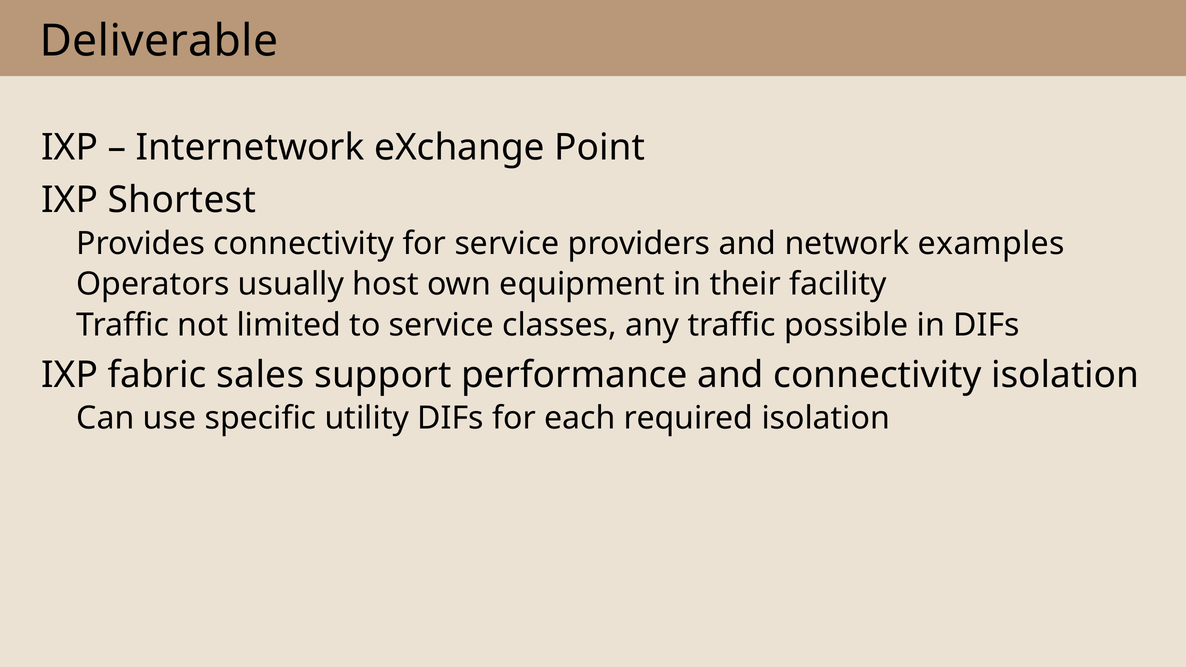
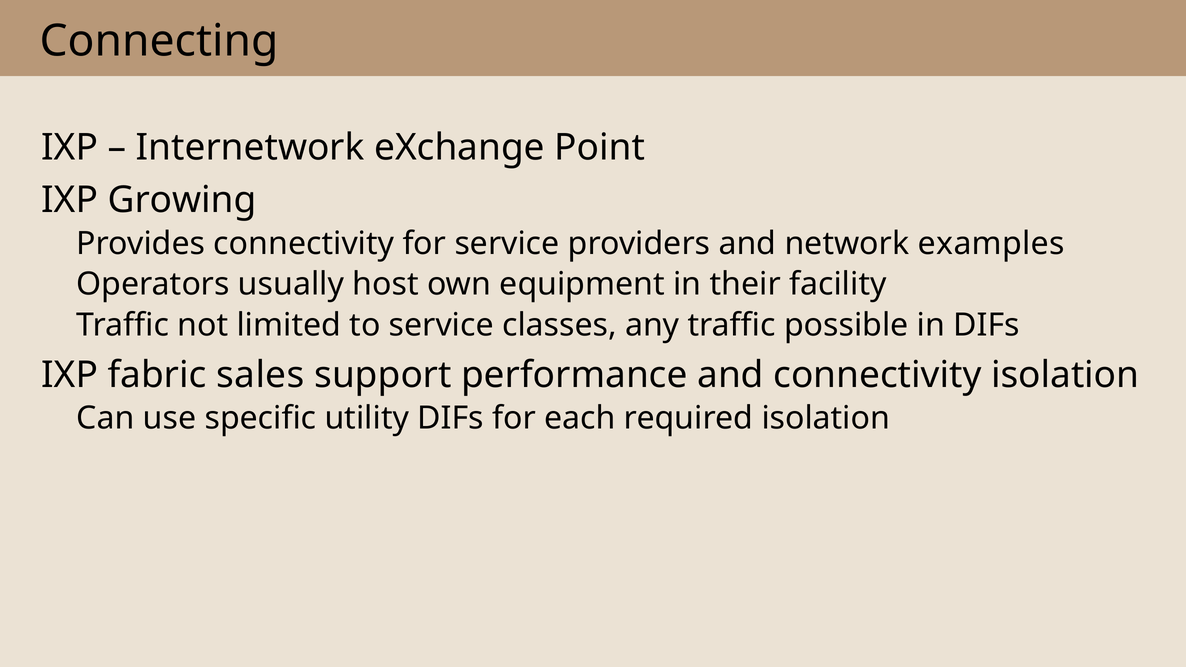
Deliverable: Deliverable -> Connecting
Shortest: Shortest -> Growing
